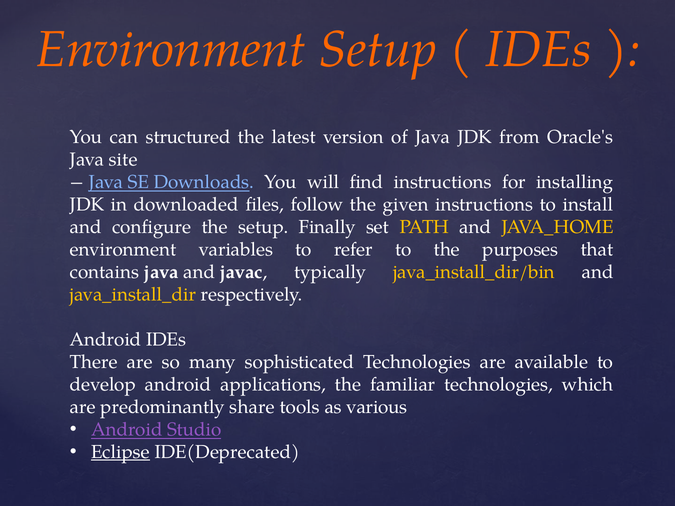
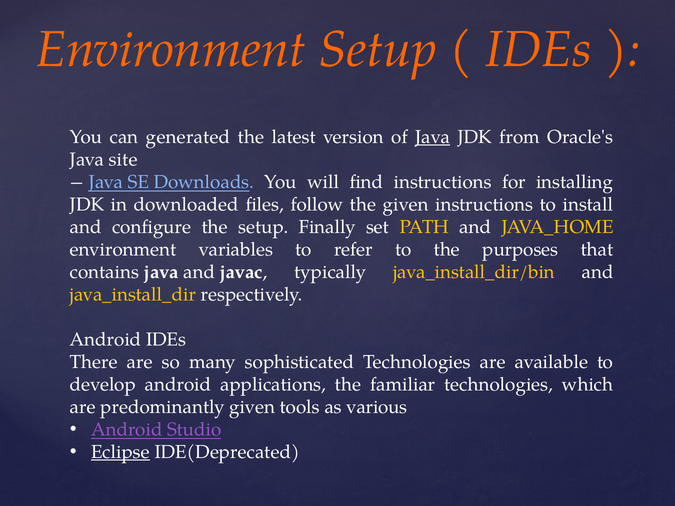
structured: structured -> generated
Java at (433, 137) underline: none -> present
predominantly share: share -> given
